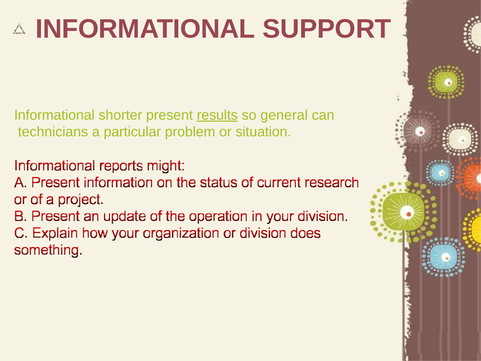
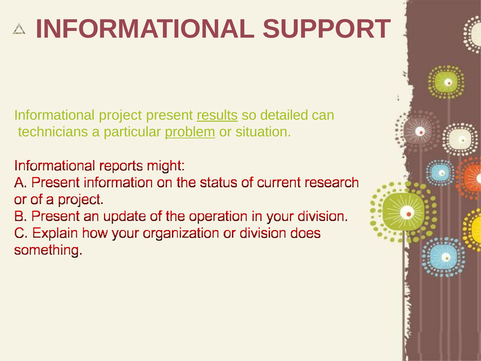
shorter: shorter -> project
general: general -> detailed
problem underline: none -> present
